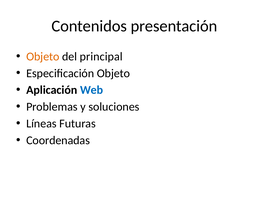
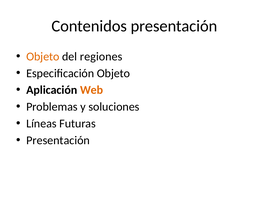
principal: principal -> regiones
Web colour: blue -> orange
Coordenadas at (58, 140): Coordenadas -> Presentación
